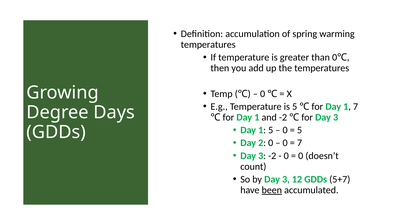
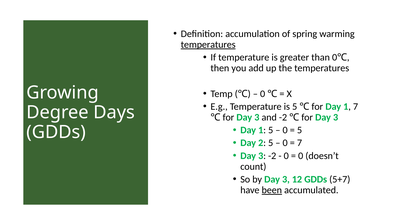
temperatures at (208, 44) underline: none -> present
1 at (257, 117): 1 -> 3
2 0: 0 -> 5
